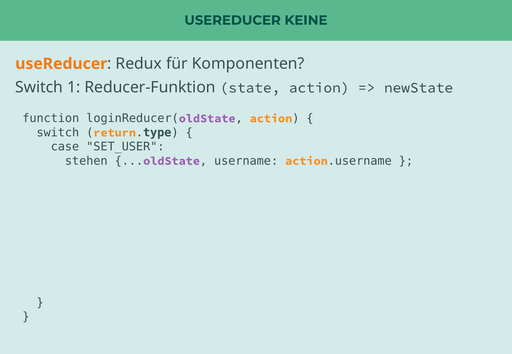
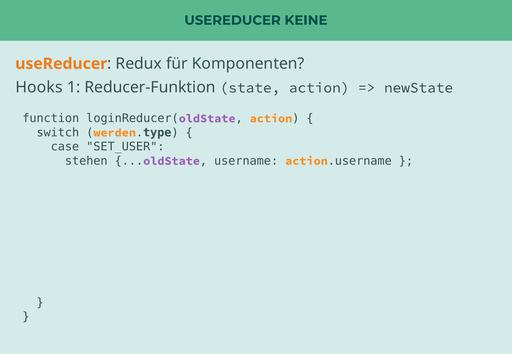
Switch at (39, 87): Switch -> Hooks
return: return -> werden
